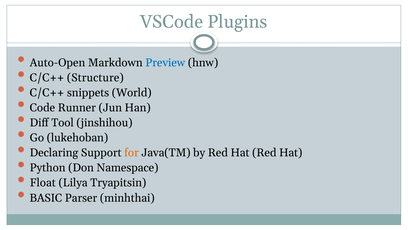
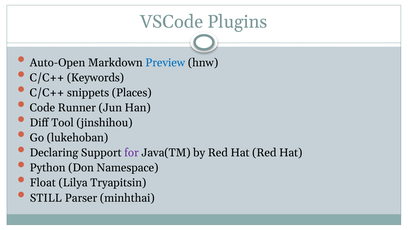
Structure: Structure -> Keywords
World: World -> Places
for colour: orange -> purple
BASIC: BASIC -> STILL
